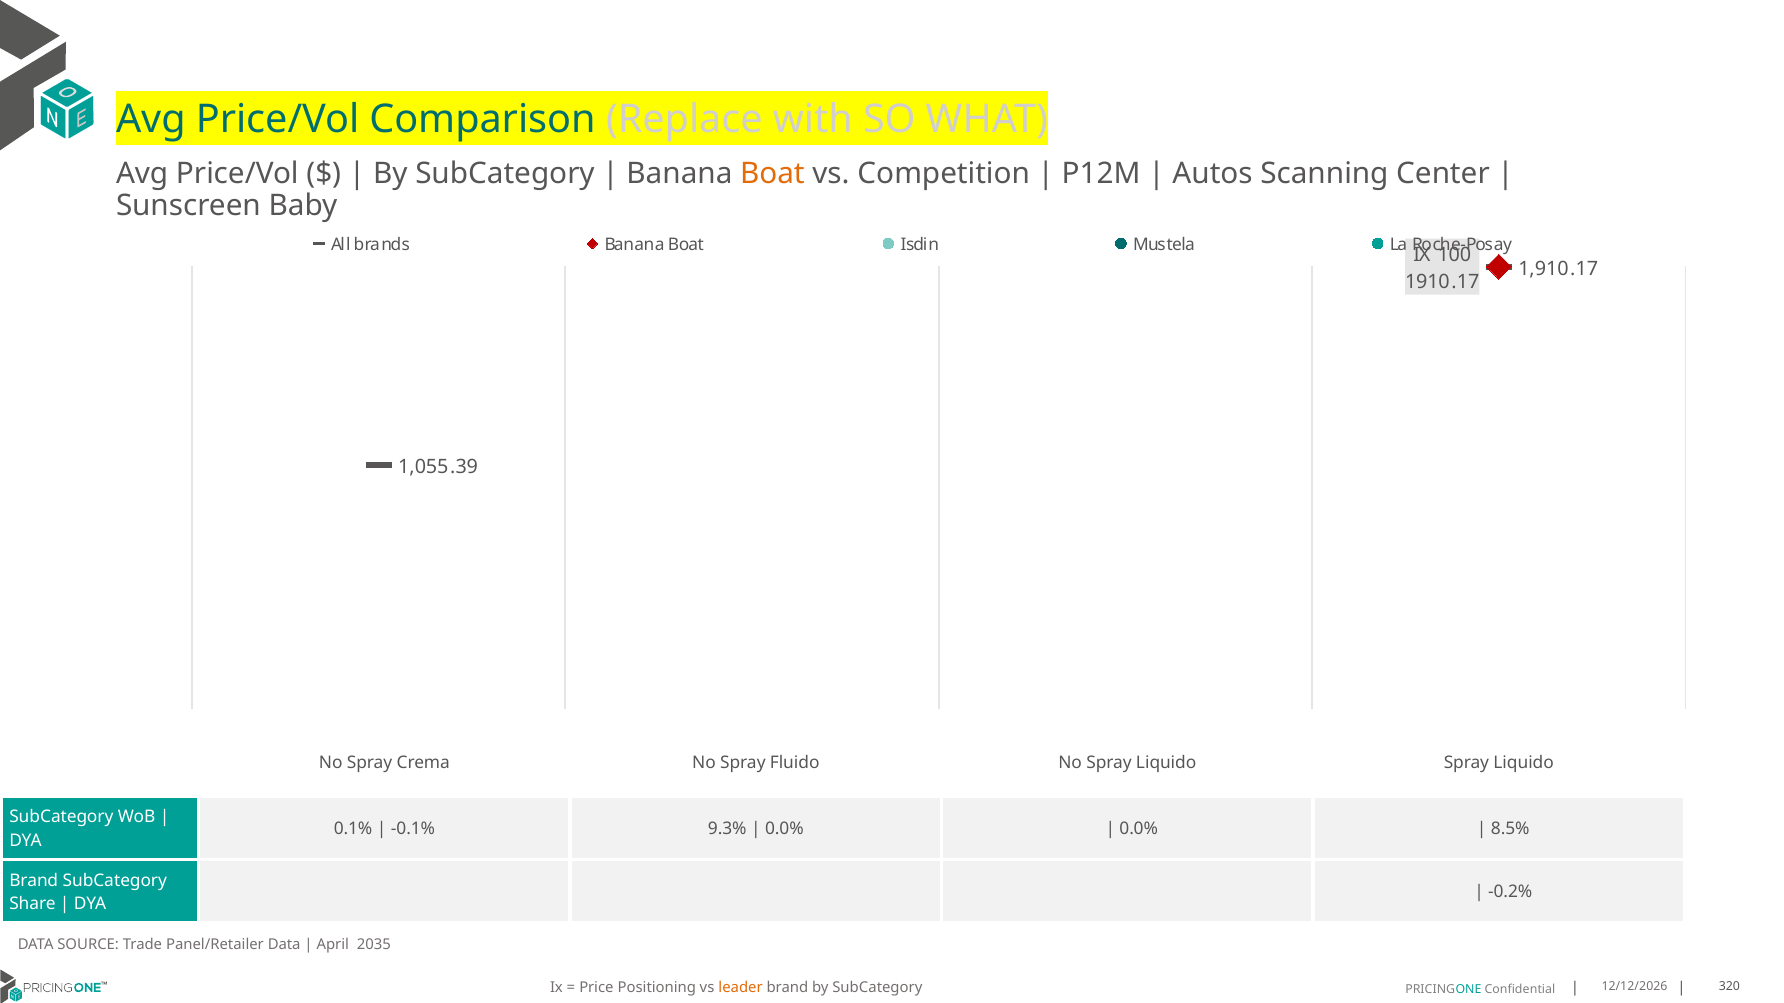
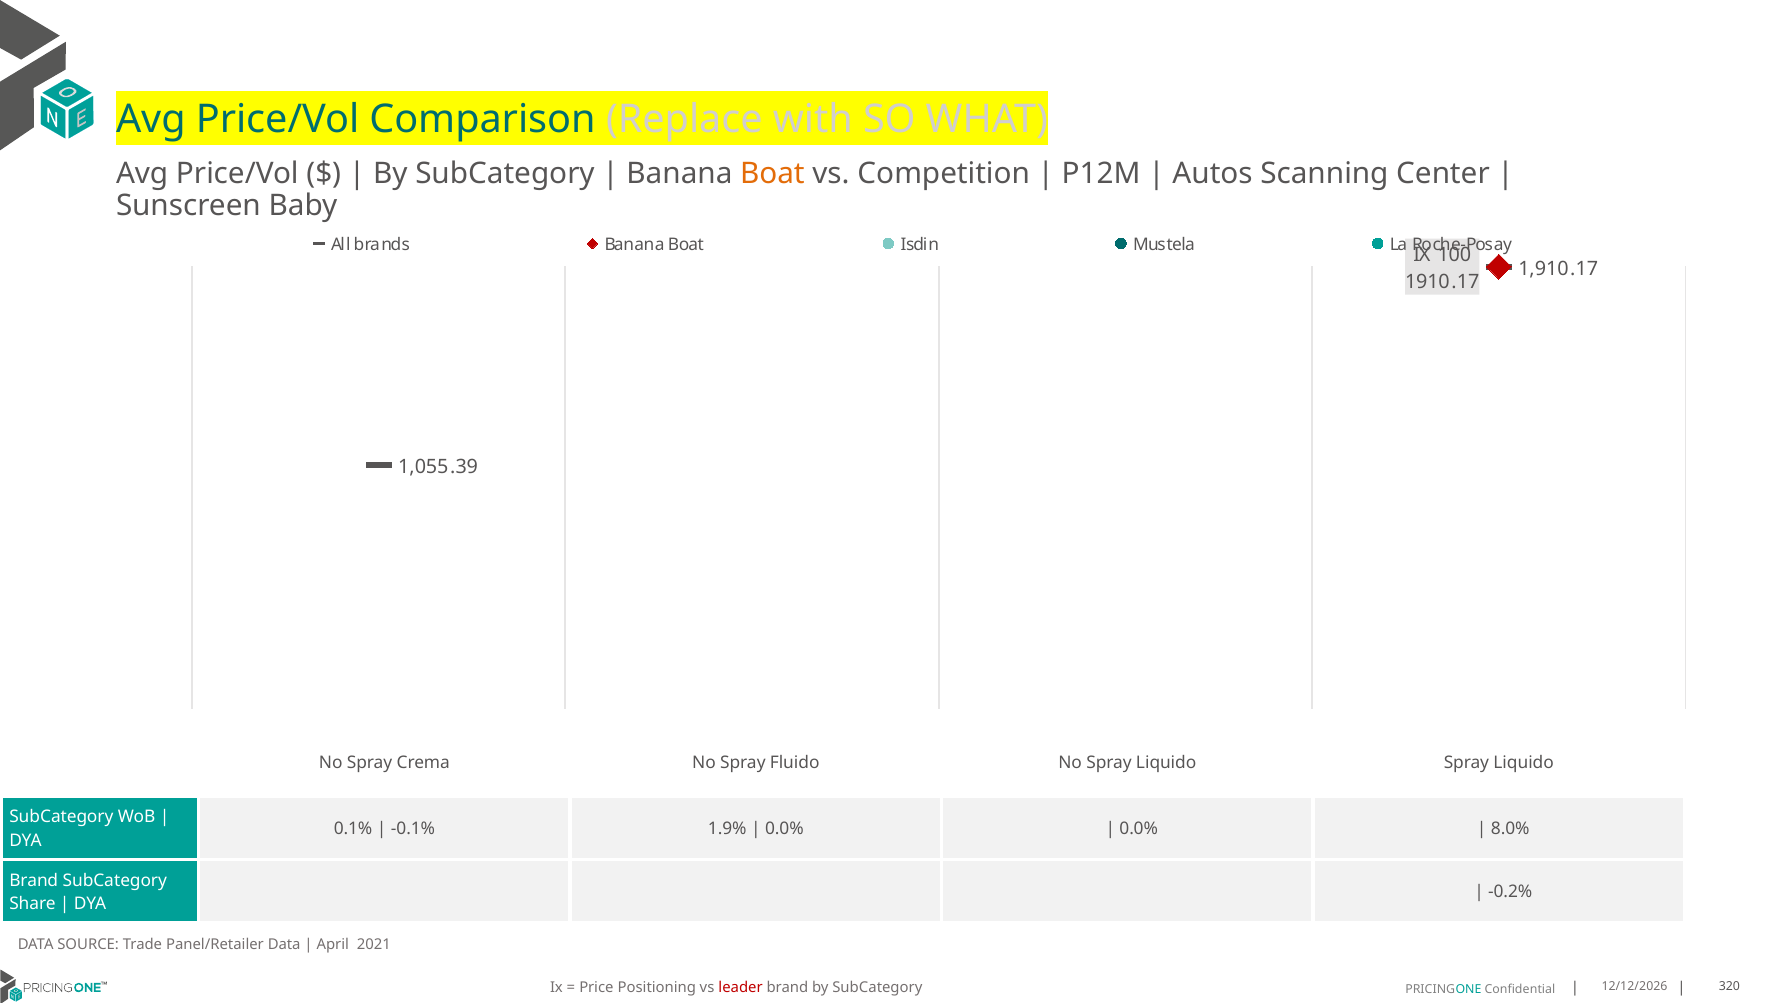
9.3%: 9.3% -> 1.9%
8.5%: 8.5% -> 8.0%
2035: 2035 -> 2021
leader colour: orange -> red
